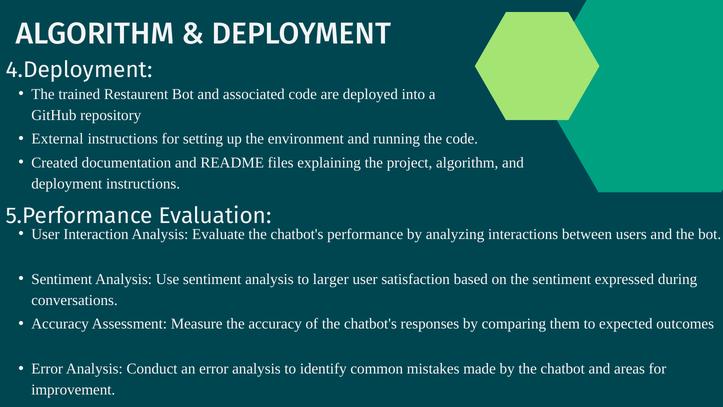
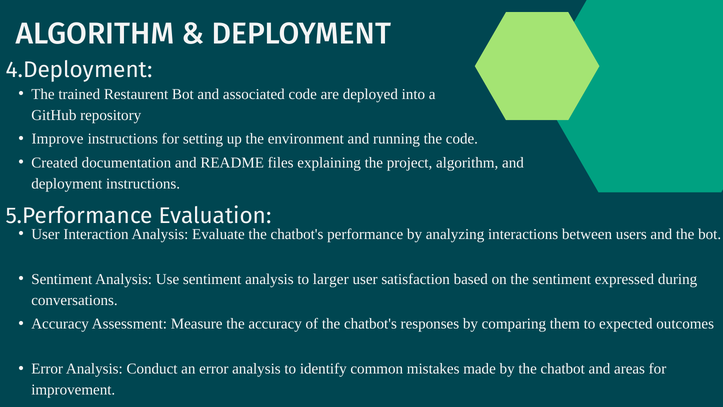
External: External -> Improve
